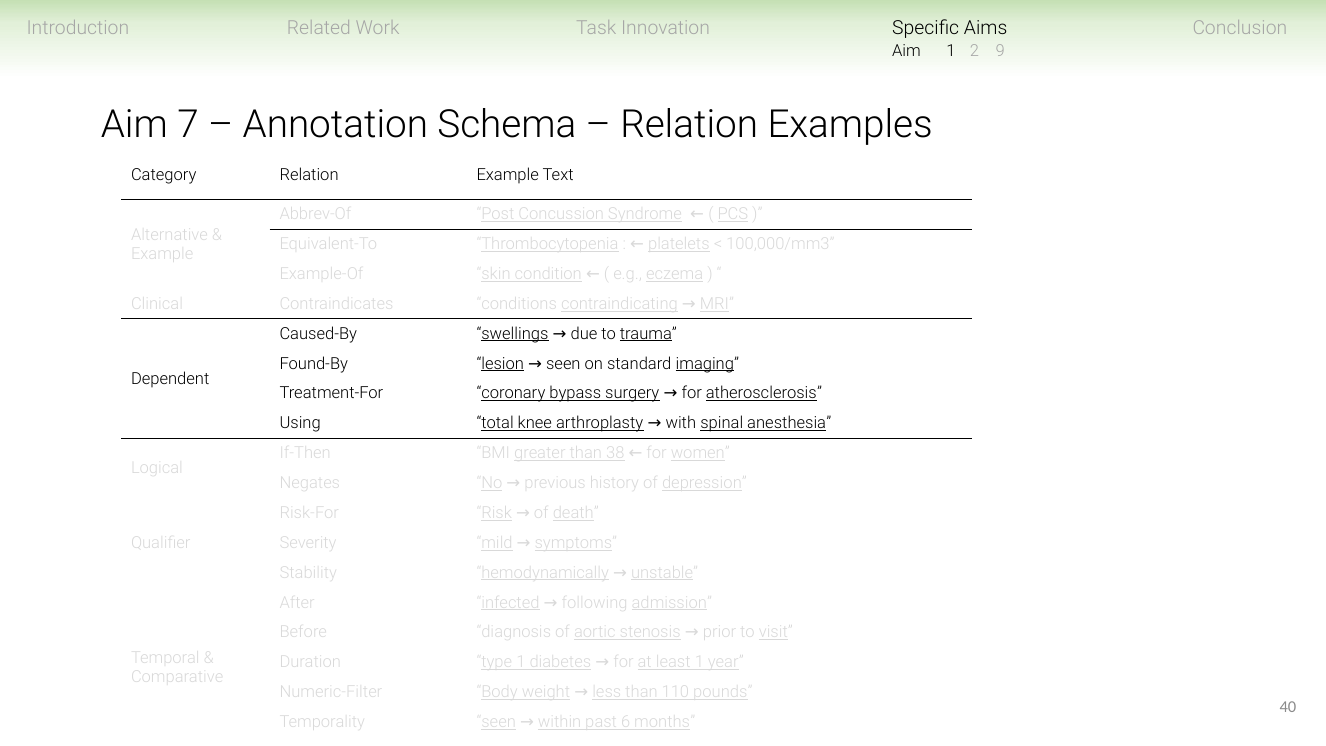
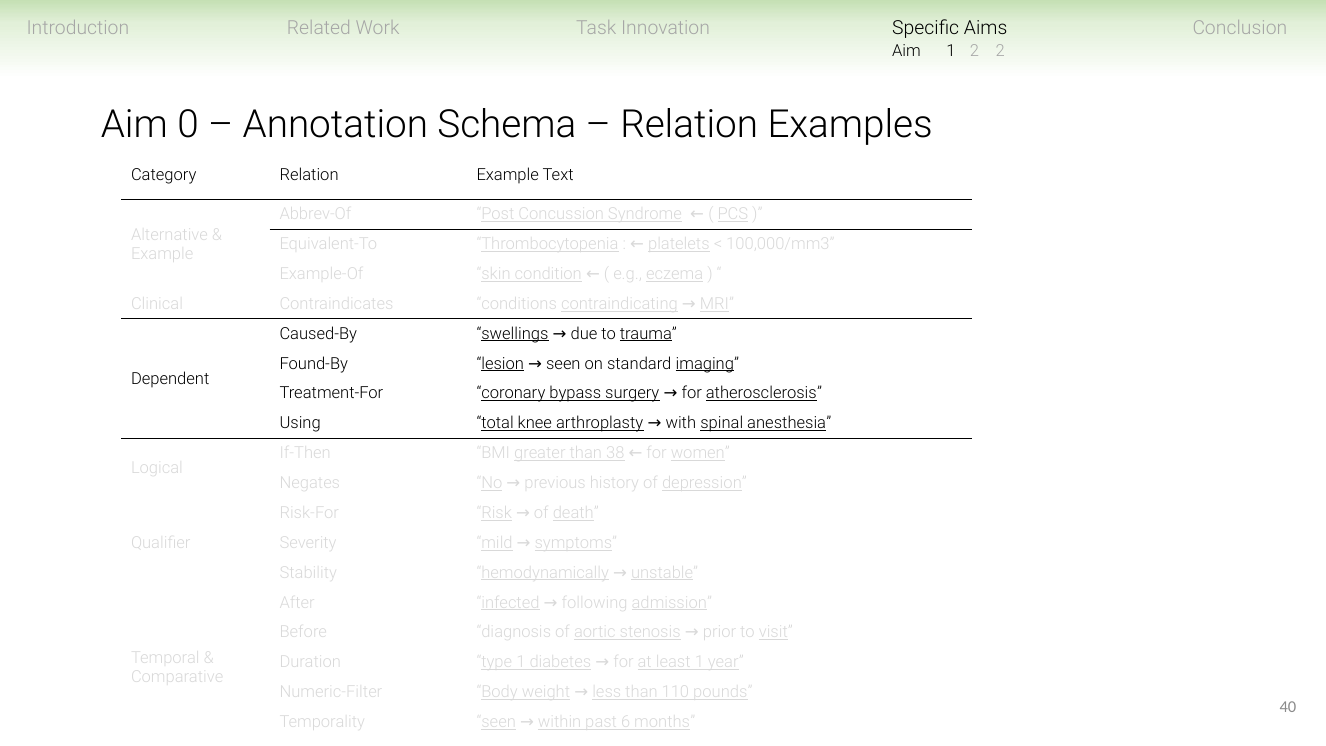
2 9: 9 -> 2
7: 7 -> 0
